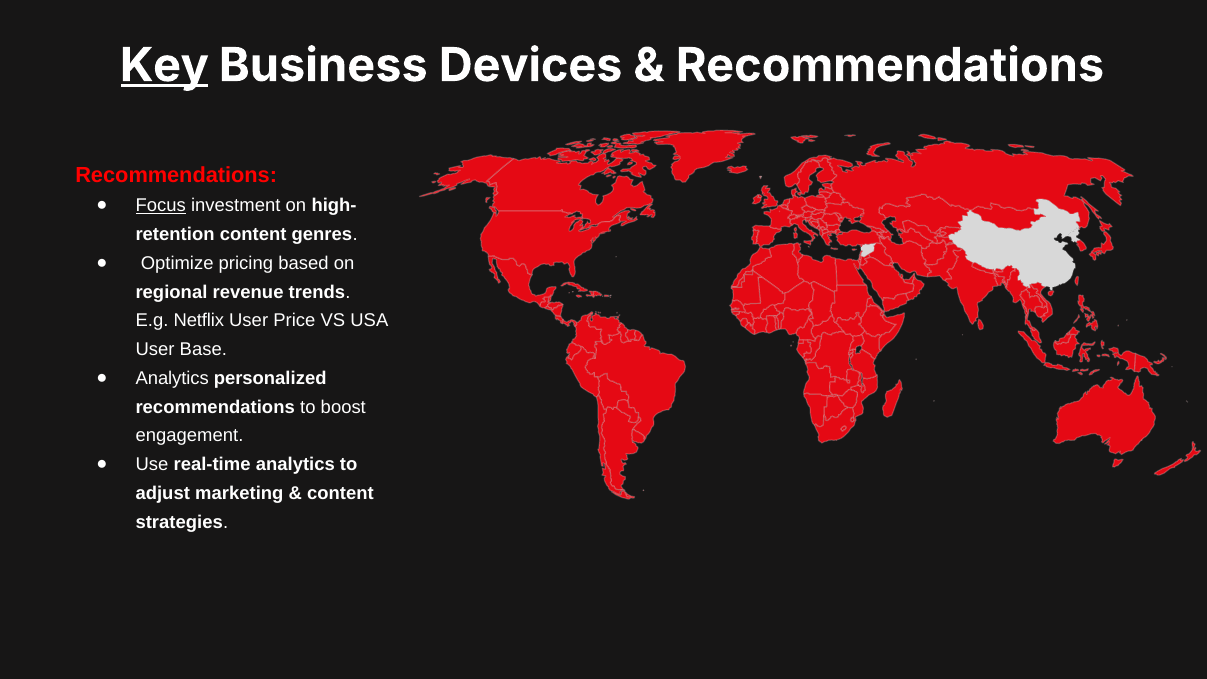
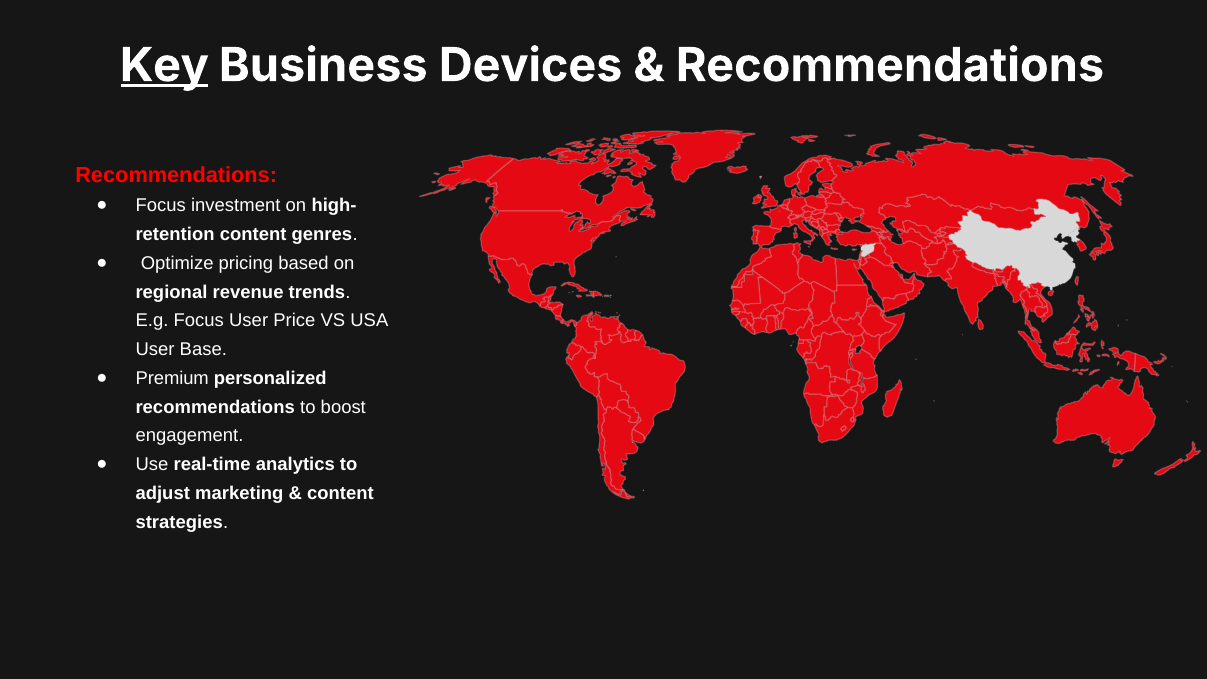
Focus at (161, 206) underline: present -> none
E.g Netflix: Netflix -> Focus
Analytics at (172, 378): Analytics -> Premium
